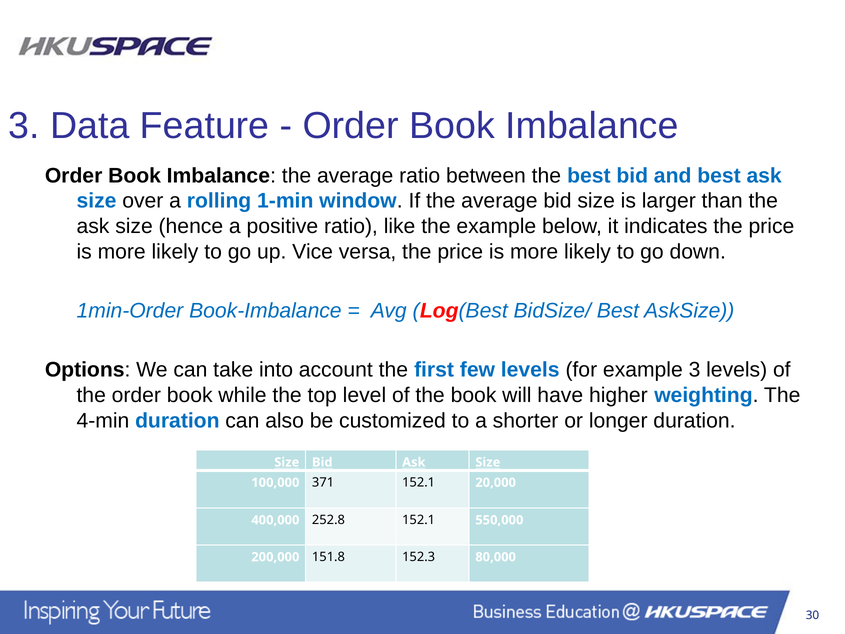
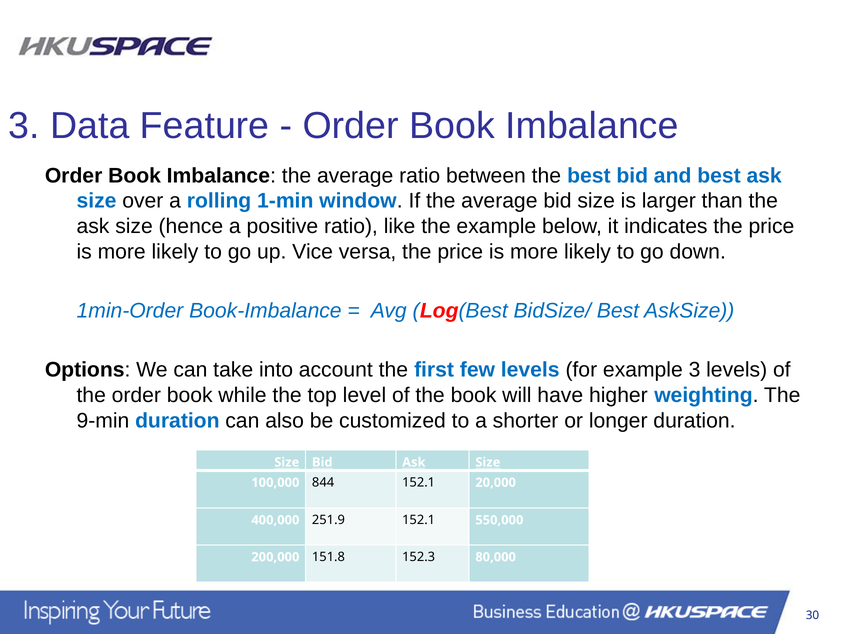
4-min: 4-min -> 9-min
371: 371 -> 844
252.8: 252.8 -> 251.9
